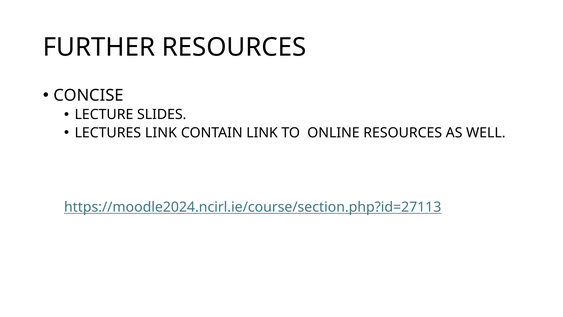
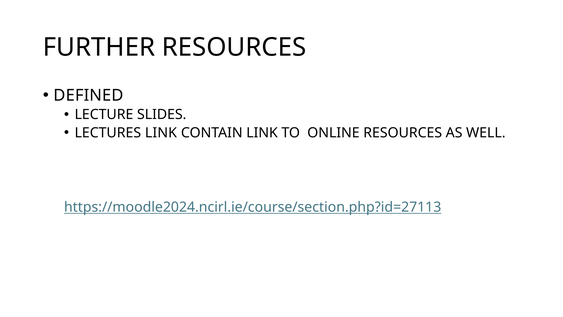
CONCISE: CONCISE -> DEFINED
